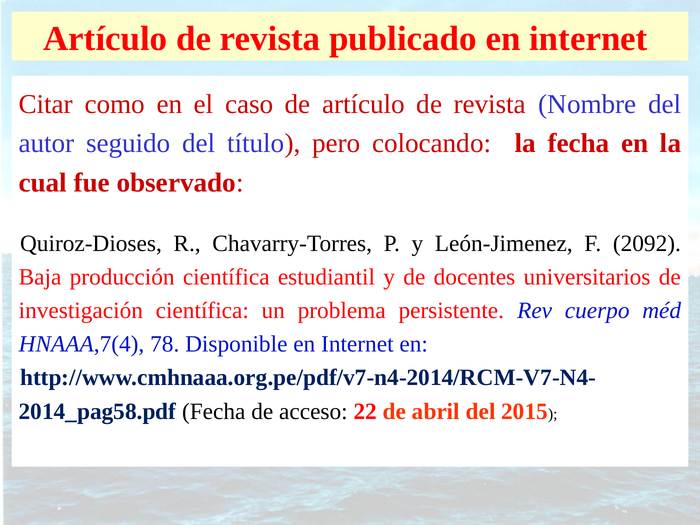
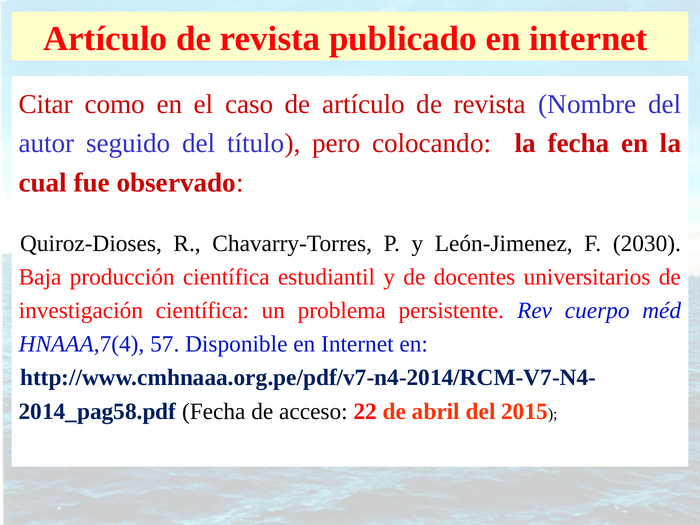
2092: 2092 -> 2030
78: 78 -> 57
